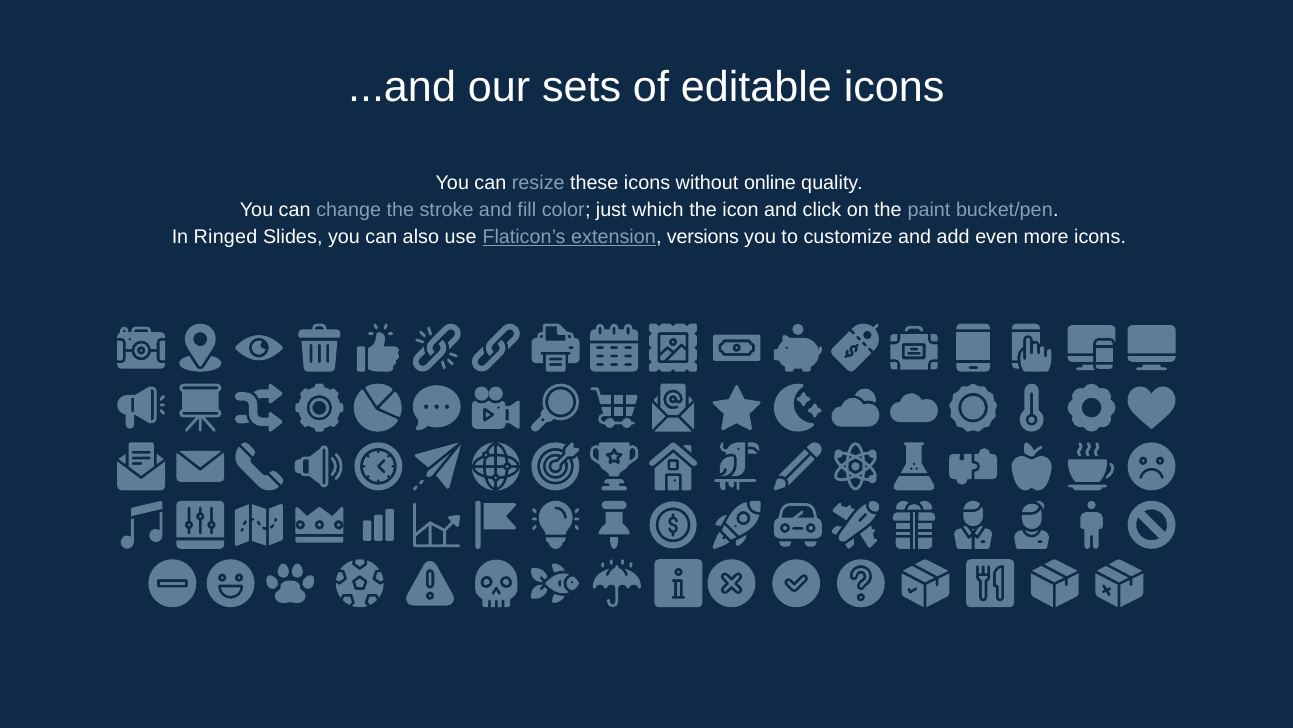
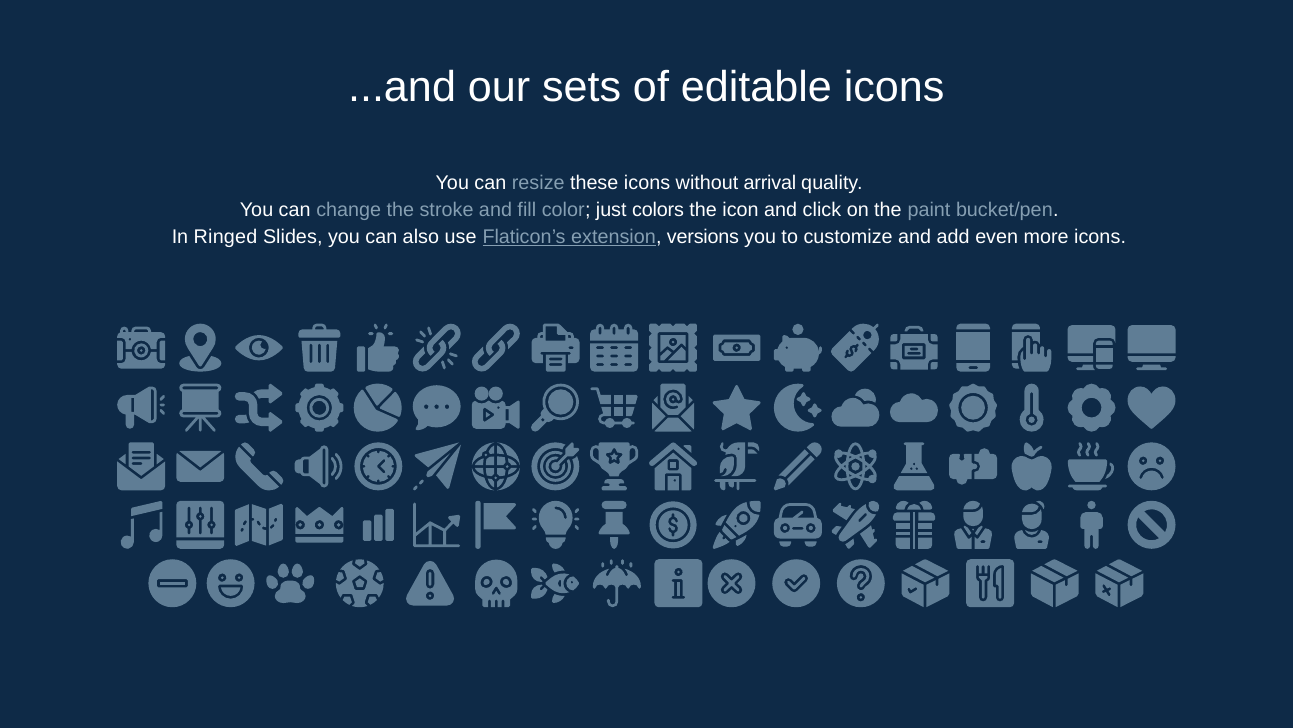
online: online -> arrival
which: which -> colors
